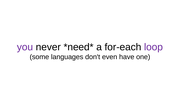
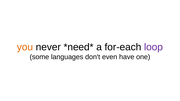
you colour: purple -> orange
